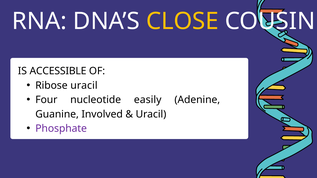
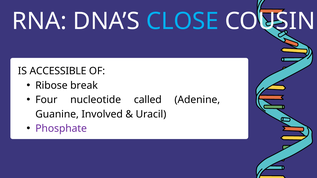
CLOSE colour: yellow -> light blue
Ribose uracil: uracil -> break
easily: easily -> called
